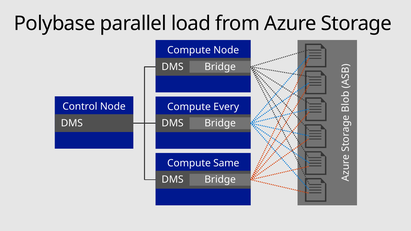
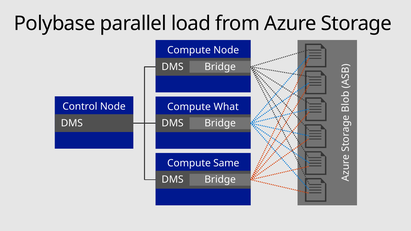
Every: Every -> What
